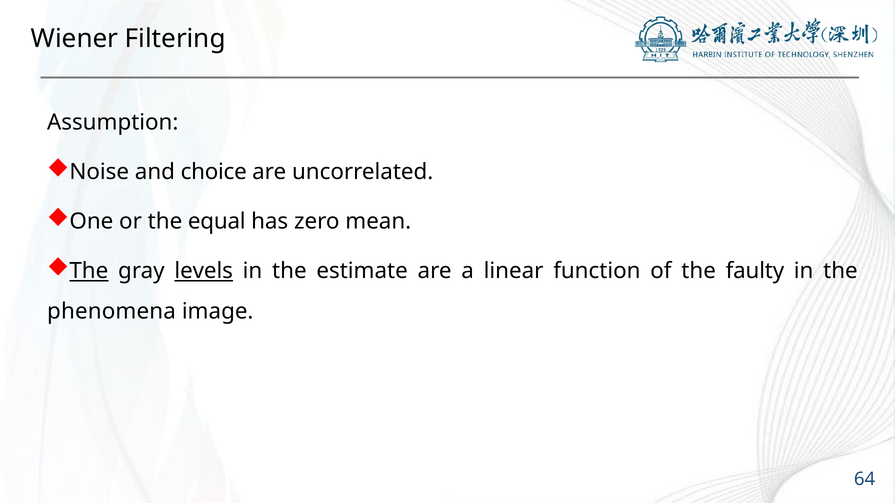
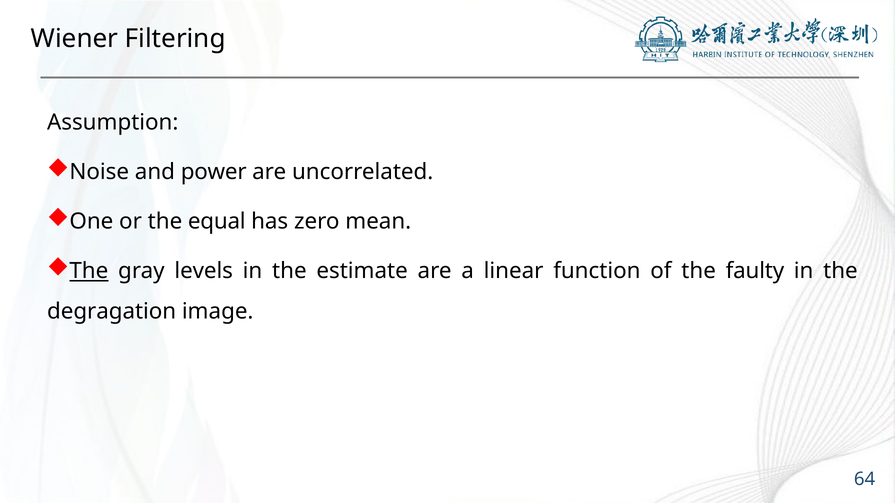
choice: choice -> power
levels underline: present -> none
phenomena: phenomena -> degragation
